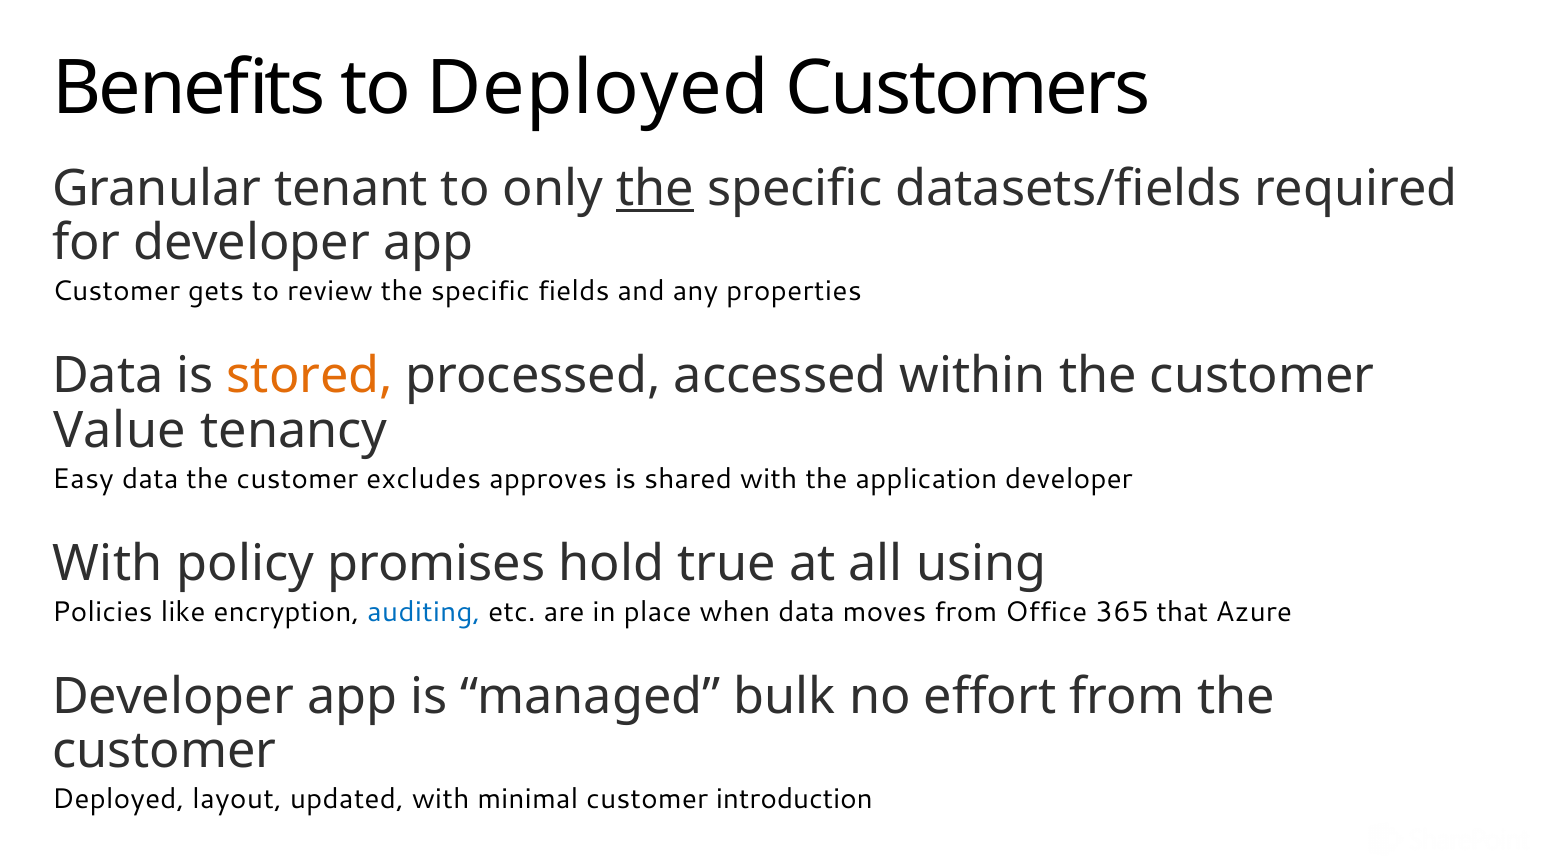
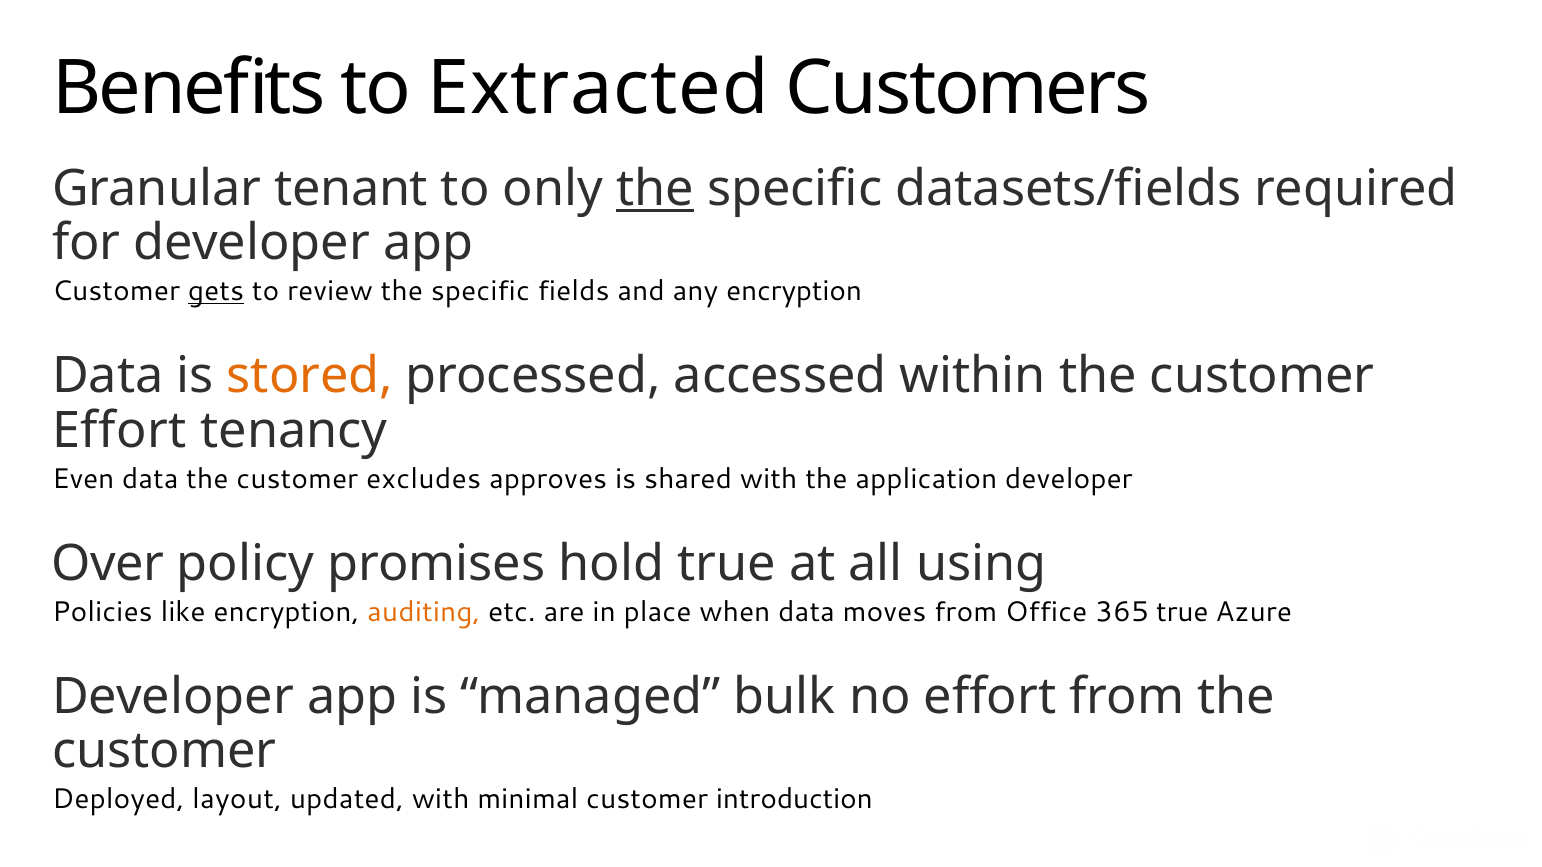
to Deployed: Deployed -> Extracted
gets underline: none -> present
any properties: properties -> encryption
Value at (120, 431): Value -> Effort
Easy: Easy -> Even
With at (108, 564): With -> Over
auditing colour: blue -> orange
365 that: that -> true
